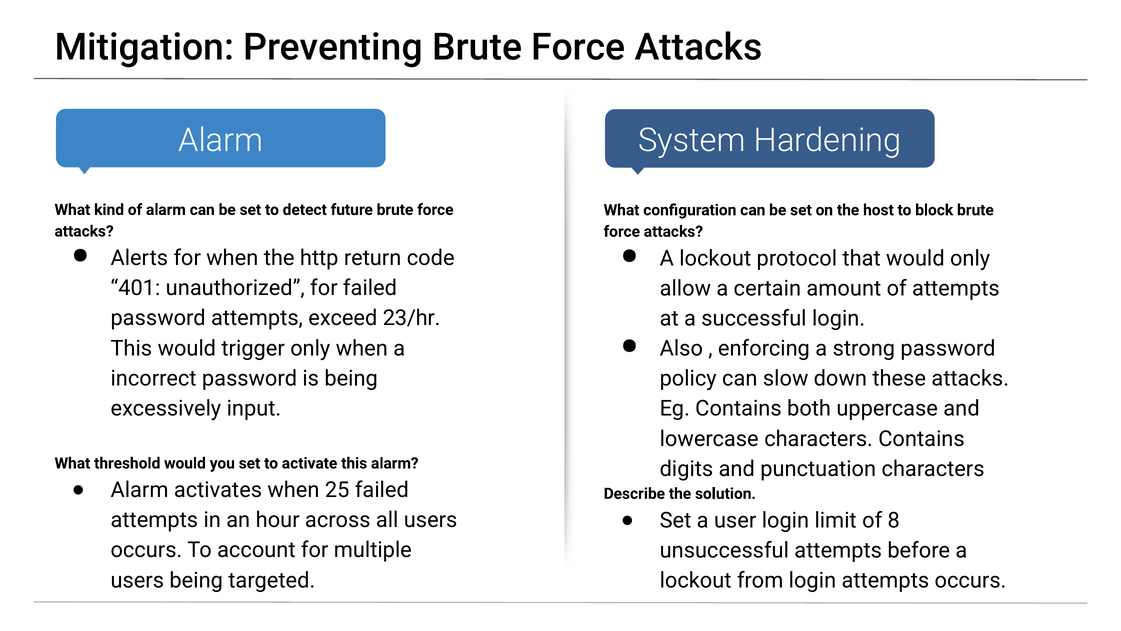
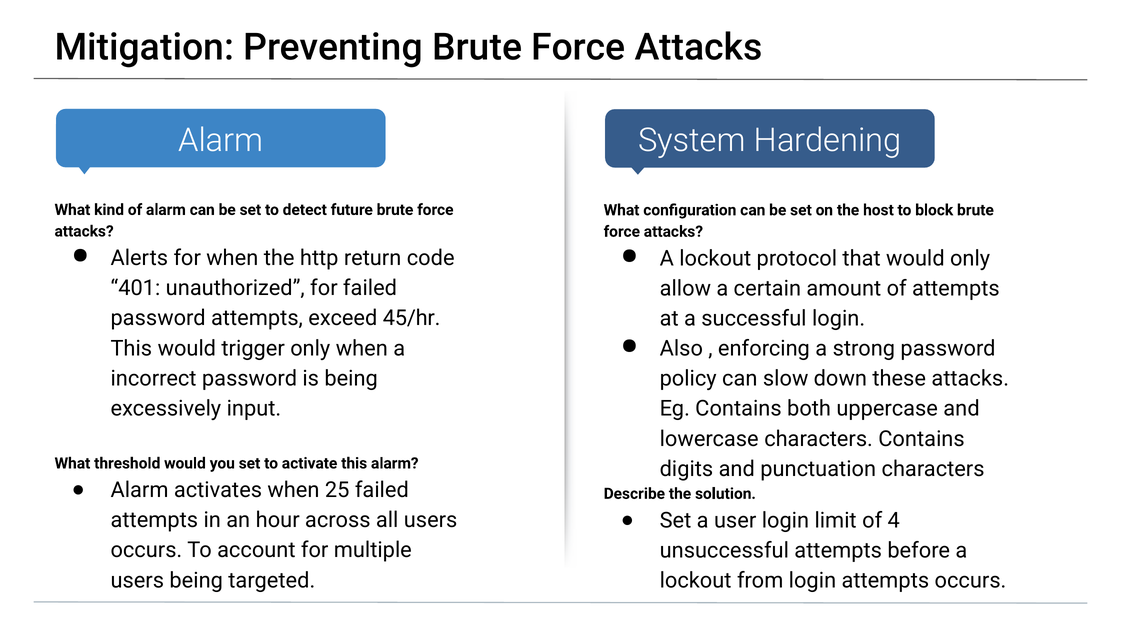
23/hr: 23/hr -> 45/hr
8: 8 -> 4
